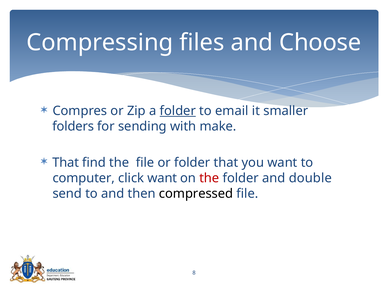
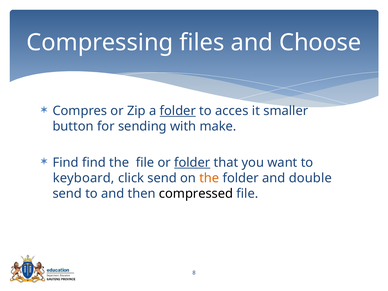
email: email -> acces
folders: folders -> button
That at (66, 163): That -> Find
folder at (192, 163) underline: none -> present
computer: computer -> keyboard
click want: want -> send
the at (209, 178) colour: red -> orange
